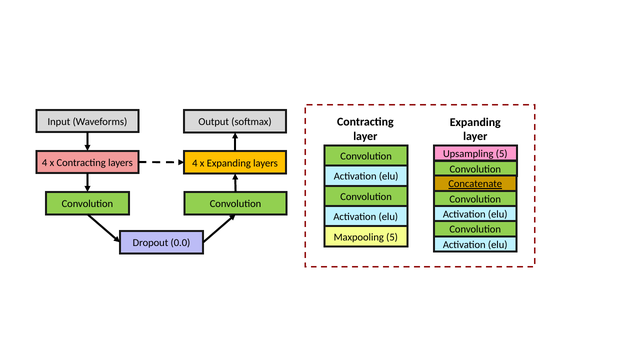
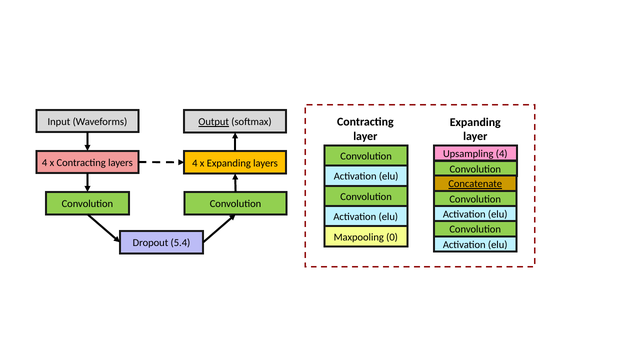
Output underline: none -> present
Upsampling 5: 5 -> 4
Maxpooling 5: 5 -> 0
0.0: 0.0 -> 5.4
